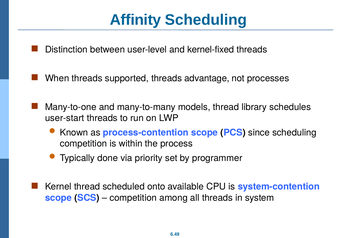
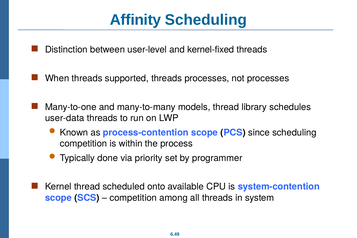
threads advantage: advantage -> processes
user-start: user-start -> user-data
